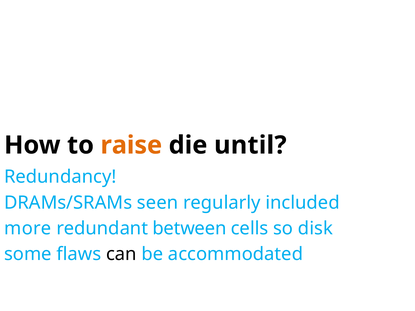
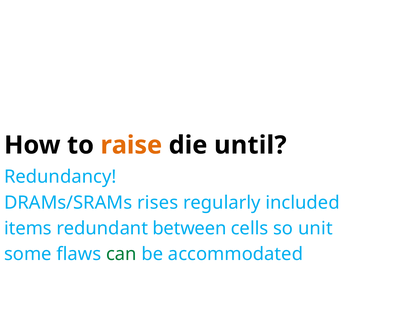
seen: seen -> rises
more: more -> items
disk: disk -> unit
can colour: black -> green
